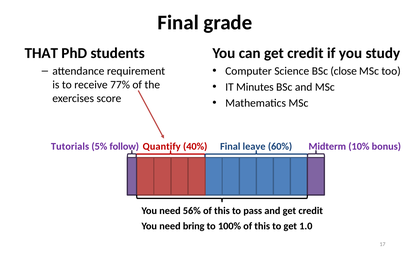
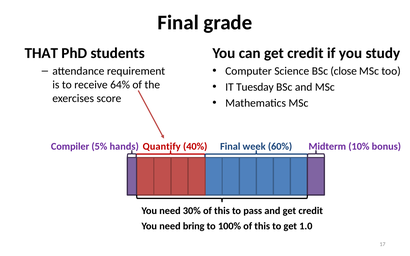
77%: 77% -> 64%
Minutes: Minutes -> Tuesday
Tutorials: Tutorials -> Compiler
follow: follow -> hands
leave: leave -> week
56%: 56% -> 30%
